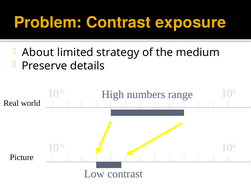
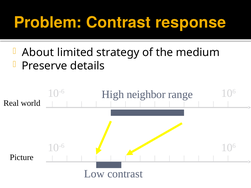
exposure: exposure -> response
numbers: numbers -> neighbor
